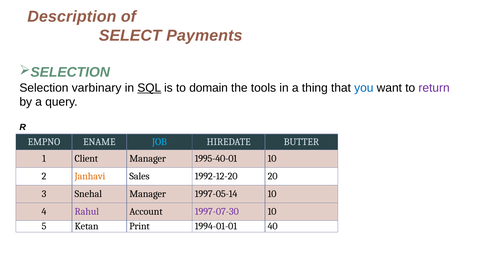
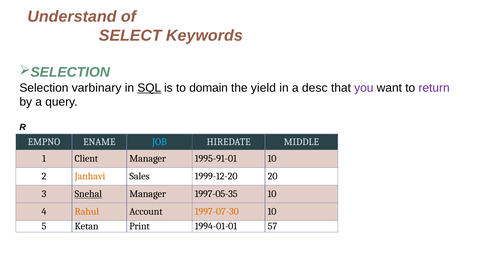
Description: Description -> Understand
Payments: Payments -> Keywords
tools: tools -> yield
thing: thing -> desc
you colour: blue -> purple
BUTTER: BUTTER -> MIDDLE
1995-40-01: 1995-40-01 -> 1995-91-01
1992-12-20: 1992-12-20 -> 1999-12-20
Snehal underline: none -> present
1997-05-14: 1997-05-14 -> 1997-05-35
Rahul colour: purple -> orange
1997-07-30 colour: purple -> orange
40: 40 -> 57
